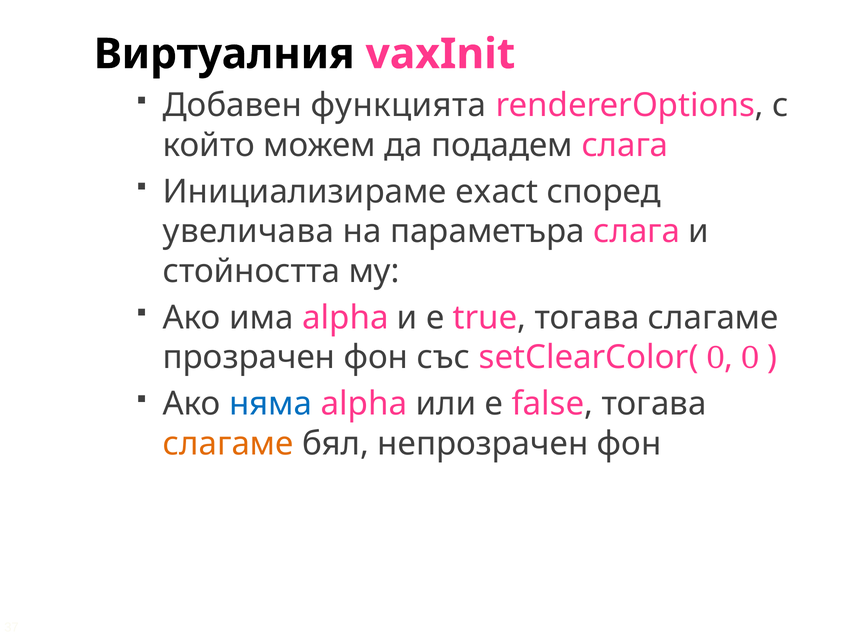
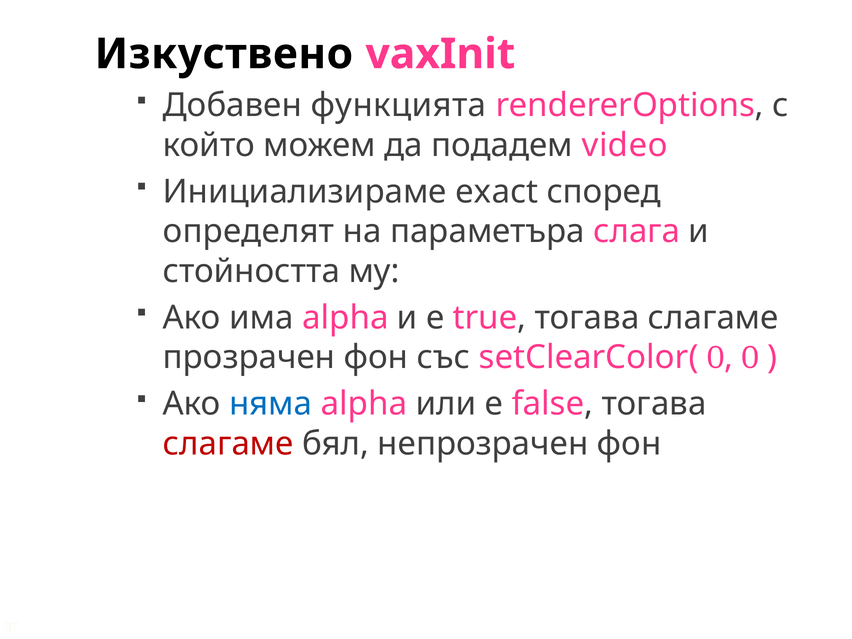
Виртуалния: Виртуалния -> Изкуствено
подадем слага: слага -> video
увеличава: увеличава -> определят
слагаме at (228, 444) colour: orange -> red
